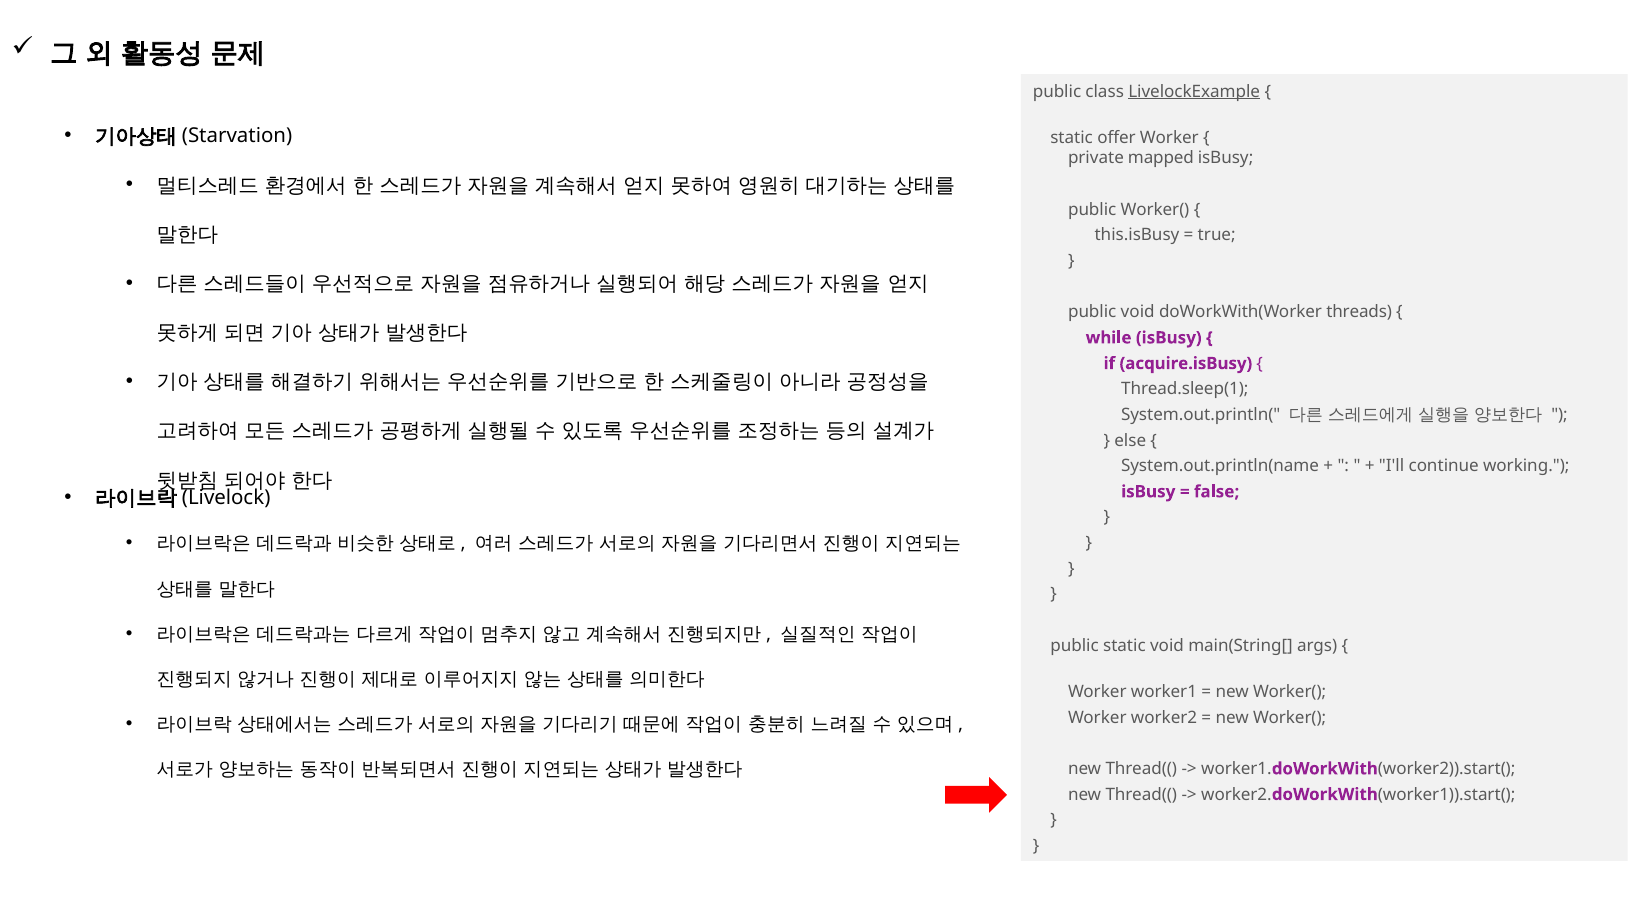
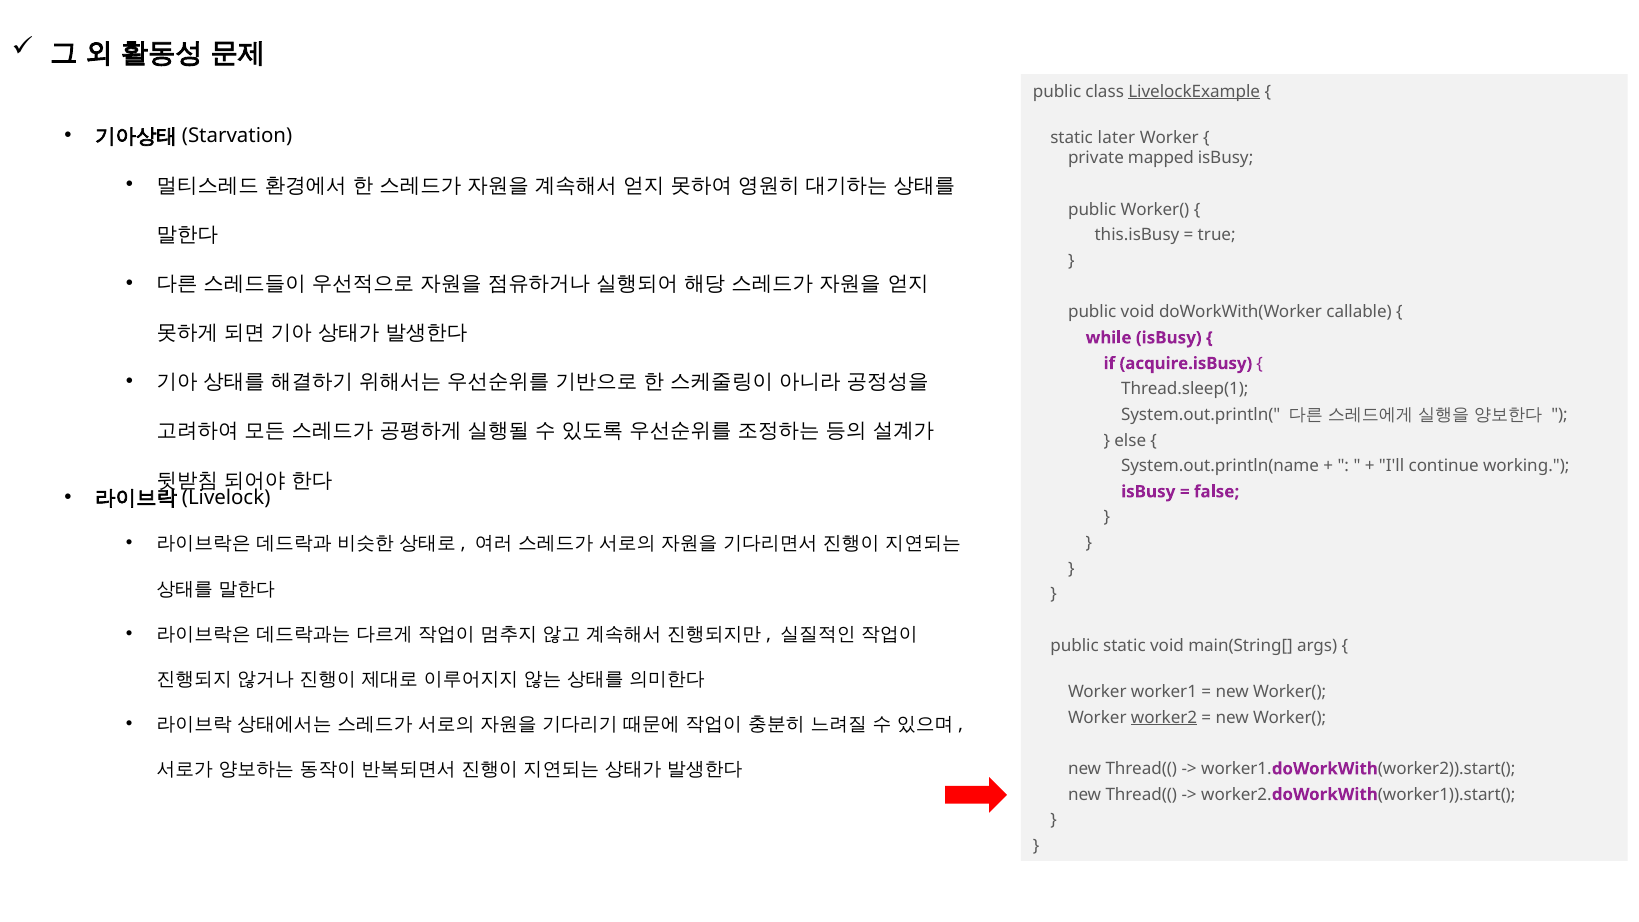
offer: offer -> later
threads: threads -> callable
worker2 underline: none -> present
